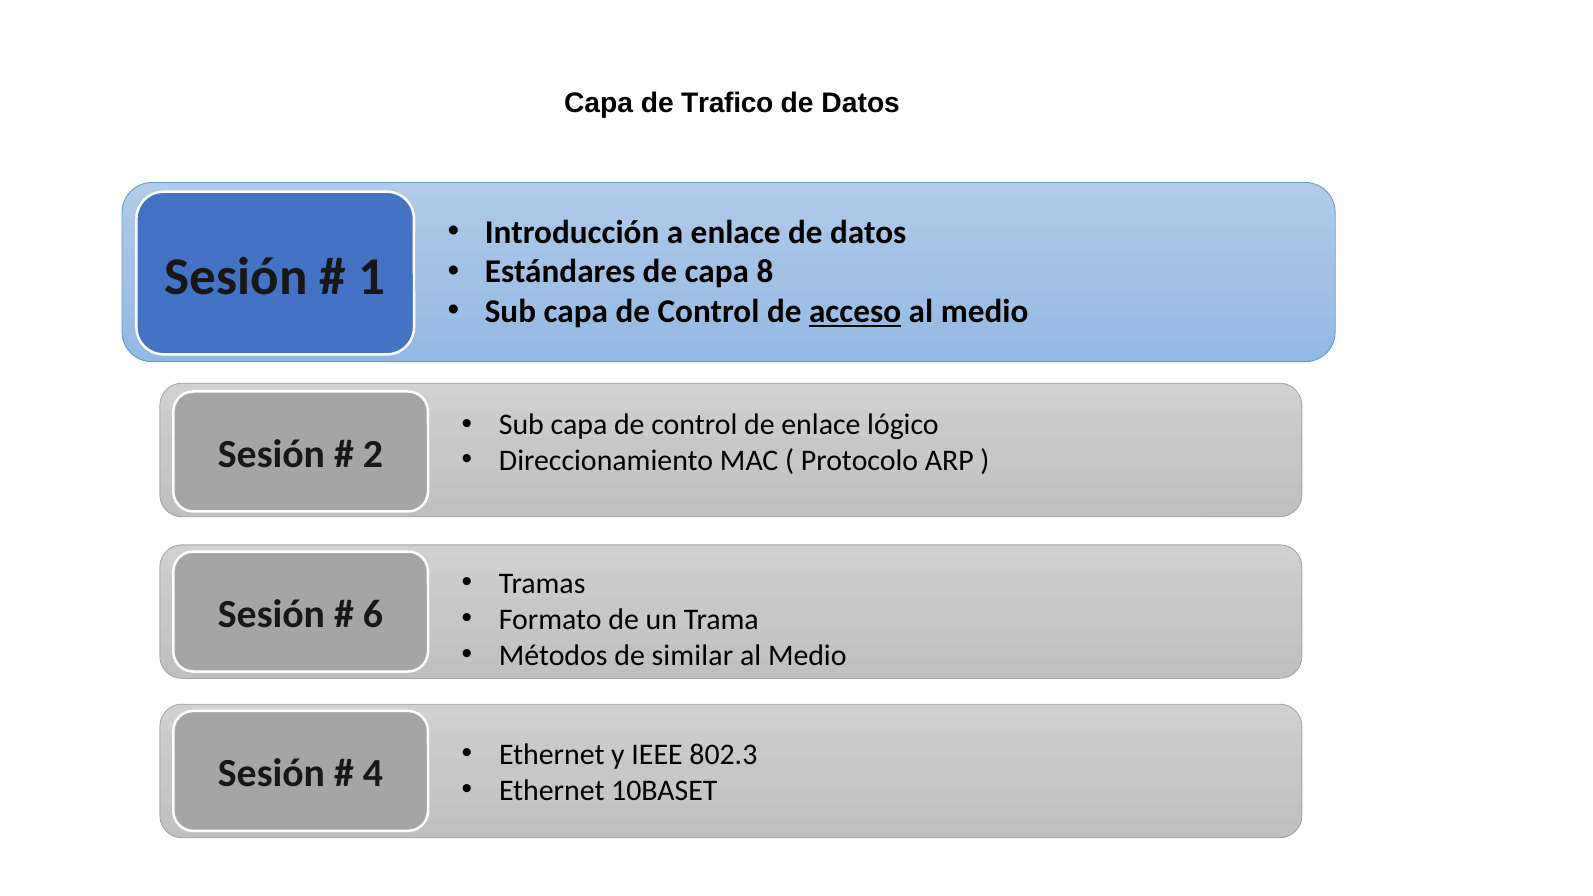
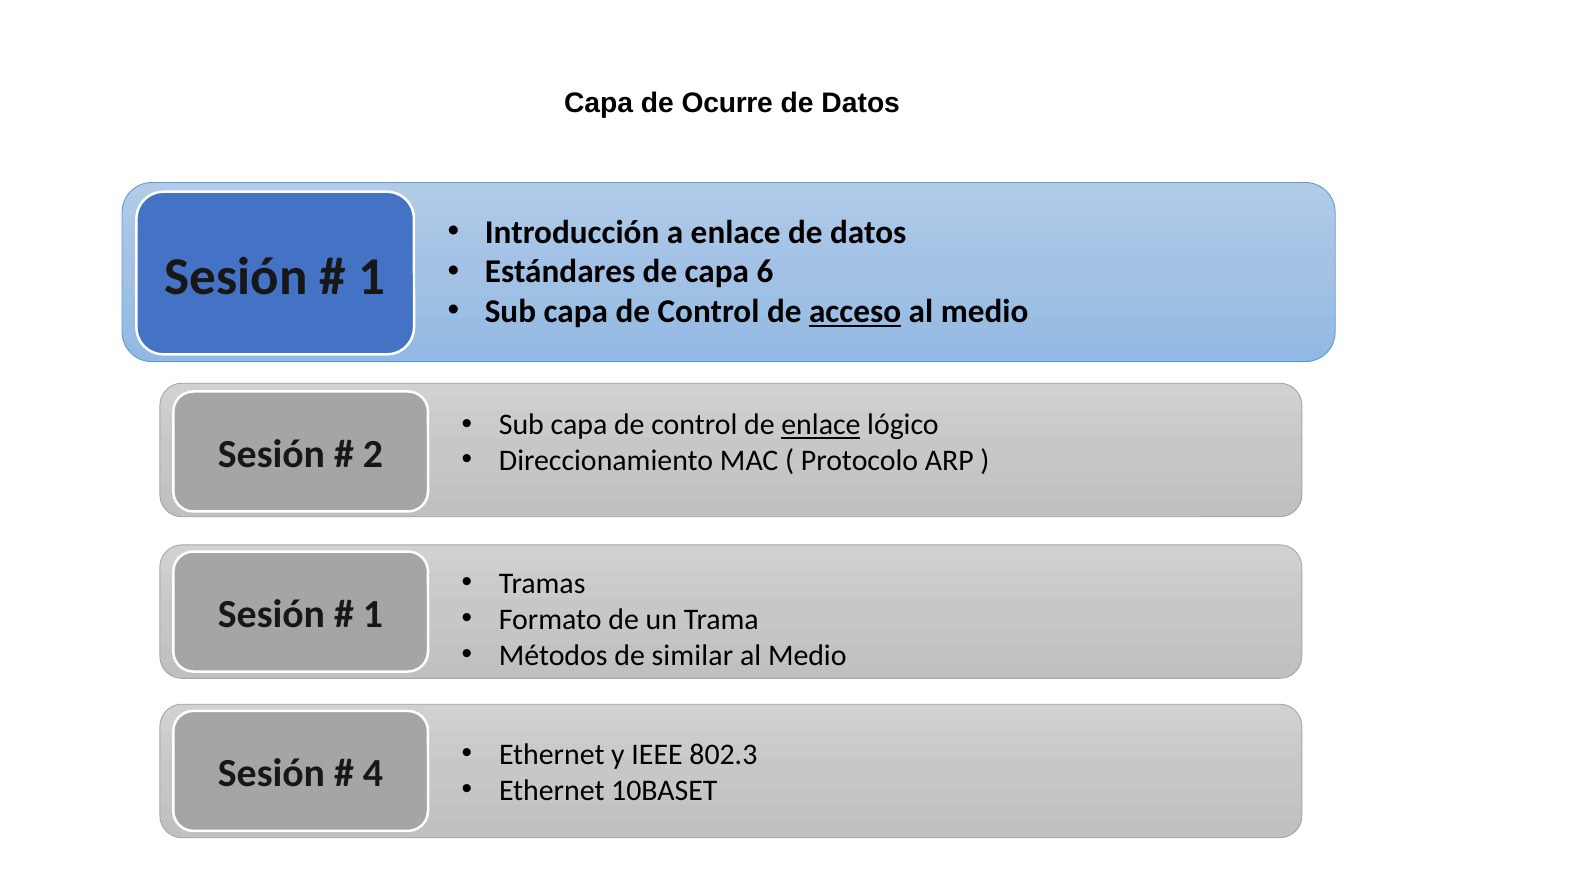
Trafico: Trafico -> Ocurre
8: 8 -> 6
enlace at (821, 425) underline: none -> present
6 at (373, 614): 6 -> 1
